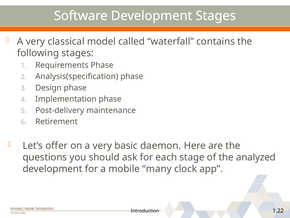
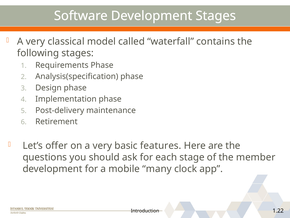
daemon: daemon -> features
analyzed: analyzed -> member
